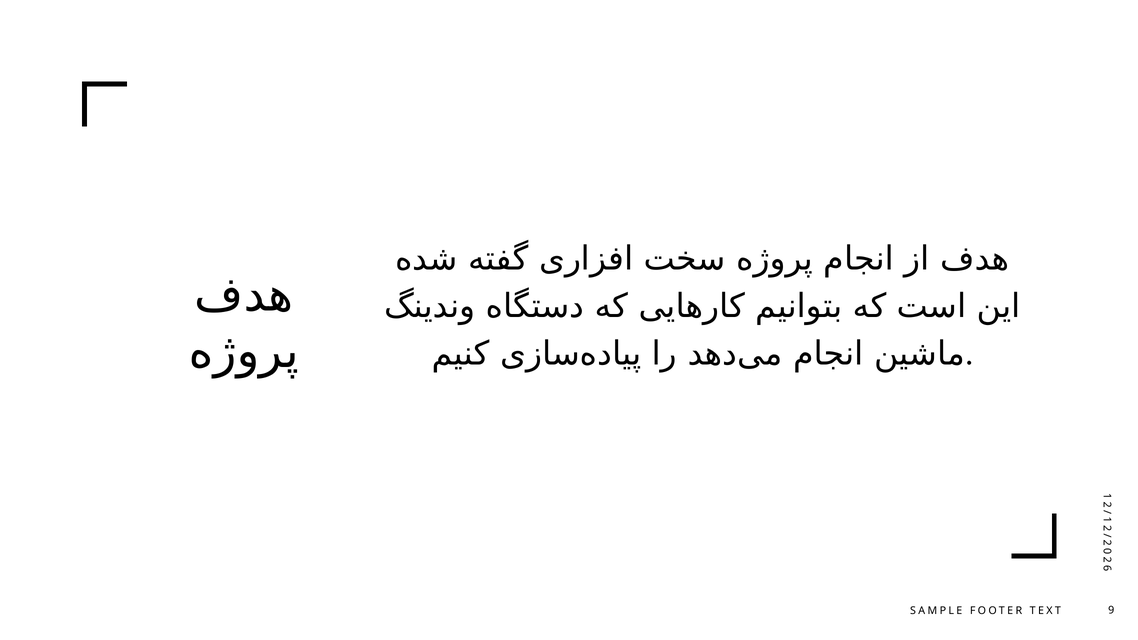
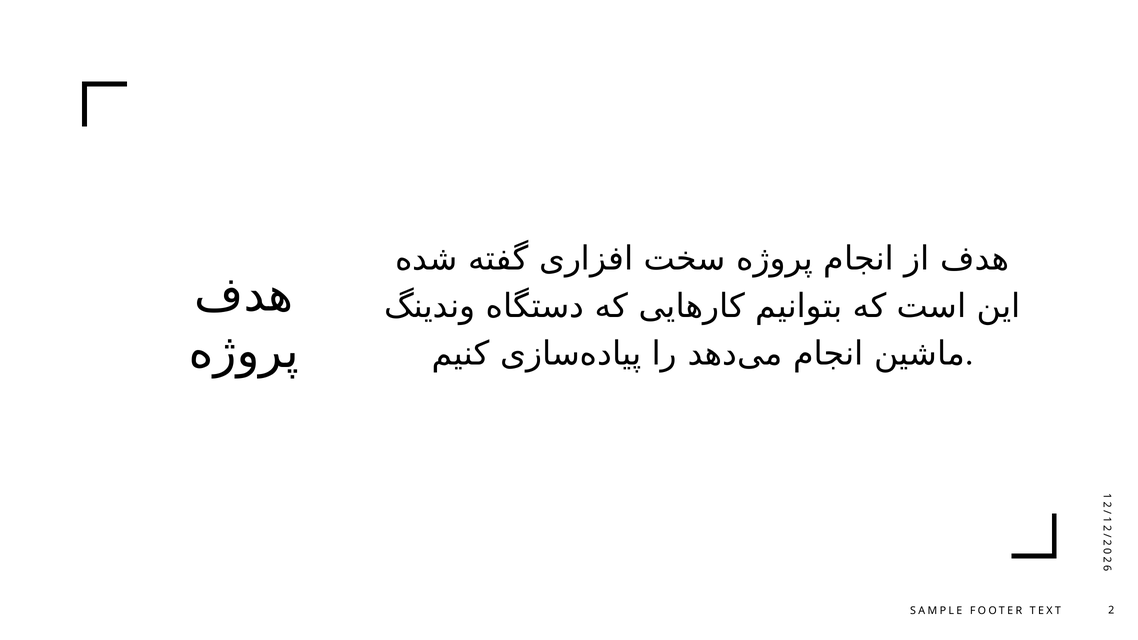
TEXT 9: 9 -> 2
